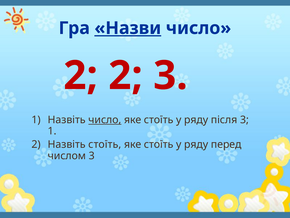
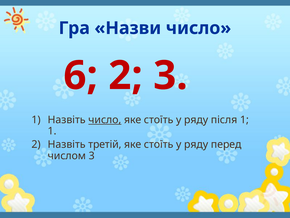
Назви underline: present -> none
2 at (81, 76): 2 -> 6
після 3: 3 -> 1
Назвіть стоїть: стоїть -> третій
